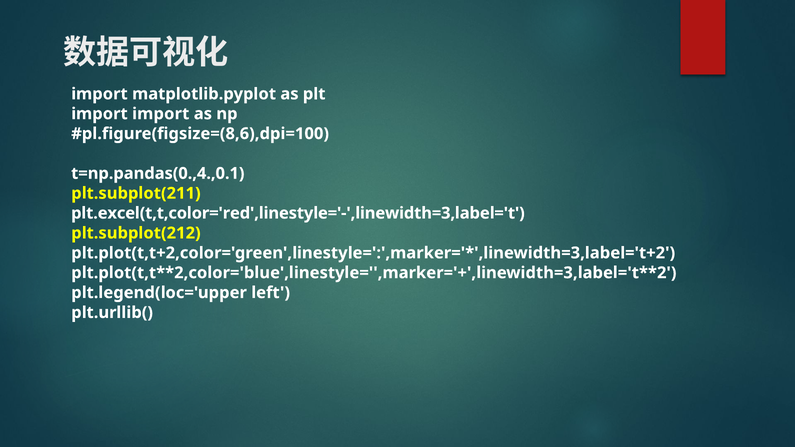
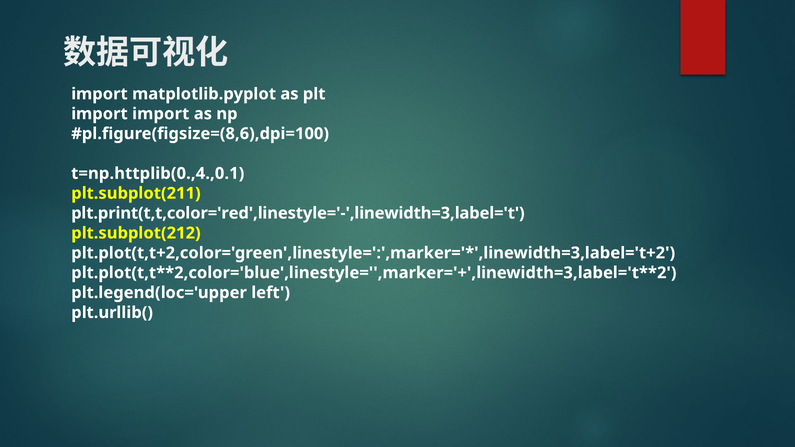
t=np.pandas(0.,4.,0.1: t=np.pandas(0.,4.,0.1 -> t=np.httplib(0.,4.,0.1
plt.excel(t,t,color='red',linestyle='-',linewidth=3,label='t: plt.excel(t,t,color='red',linestyle='-',linewidth=3,label='t -> plt.print(t,t,color='red',linestyle='-',linewidth=3,label='t
